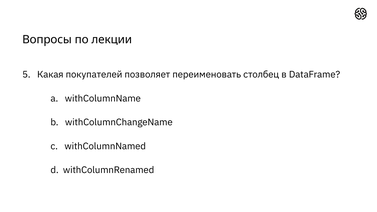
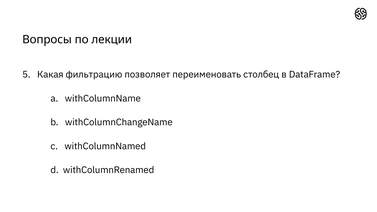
покупателей: покупателей -> фильтрацию
